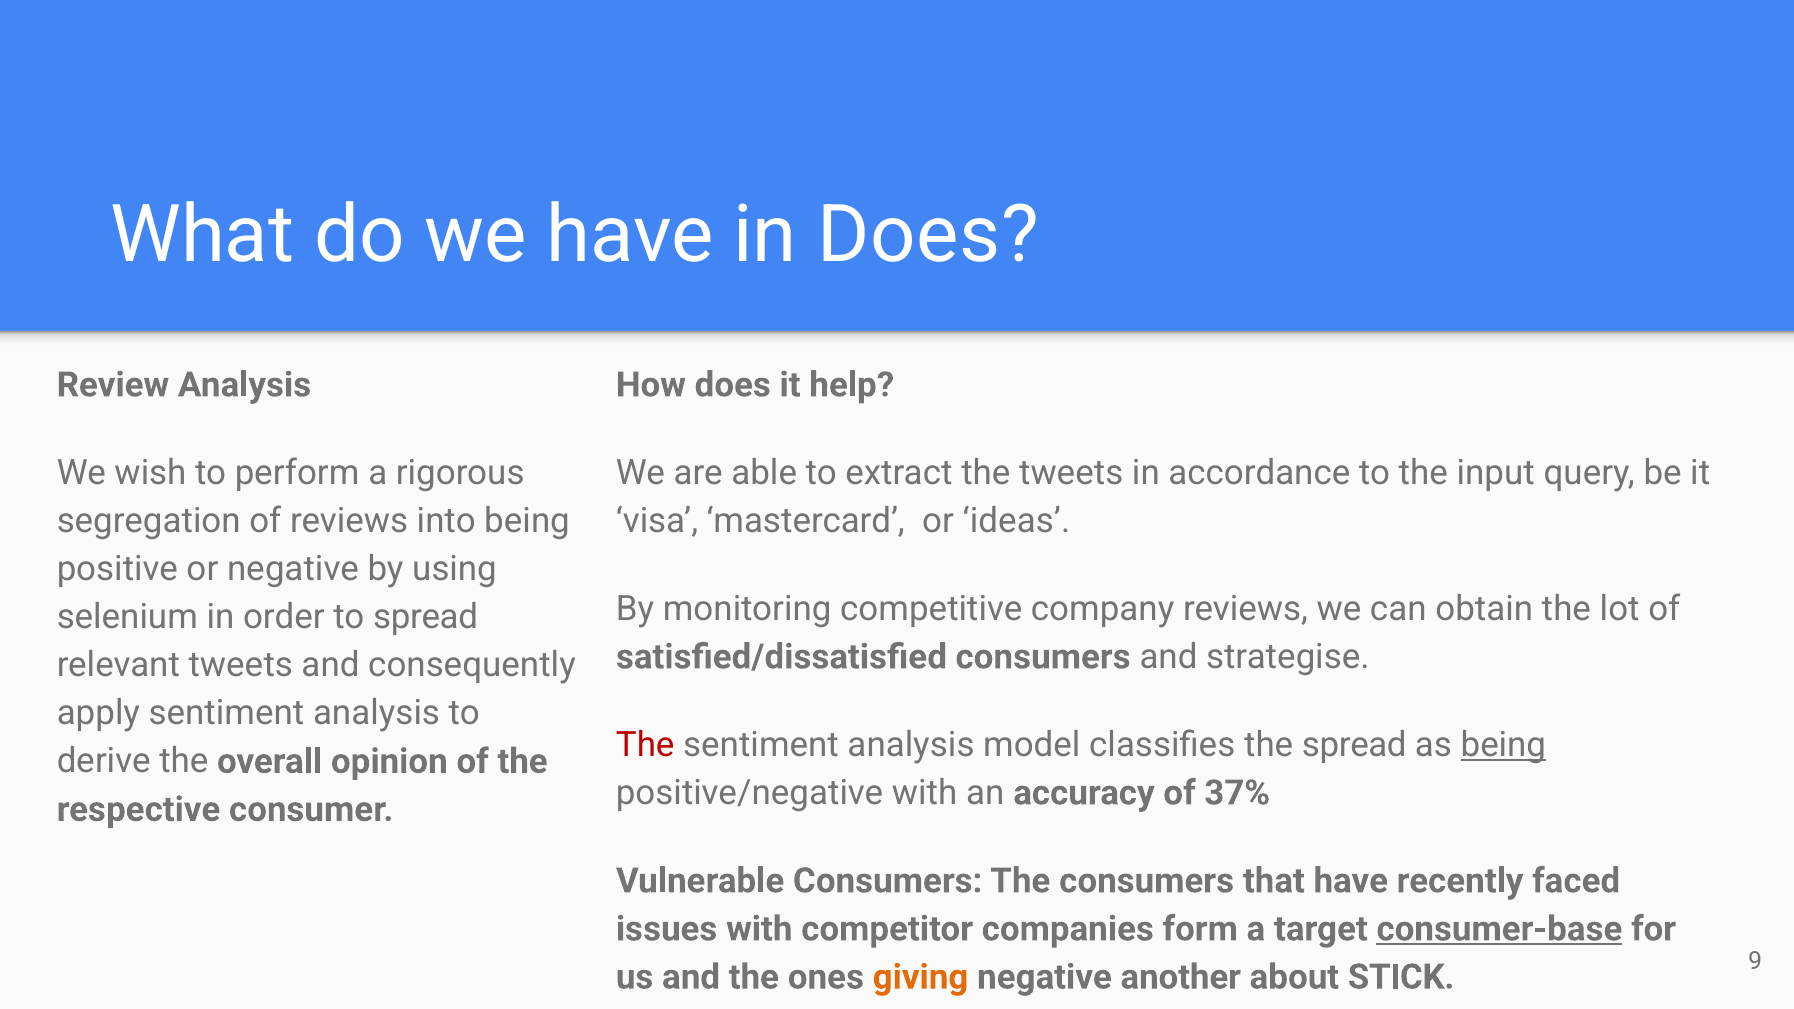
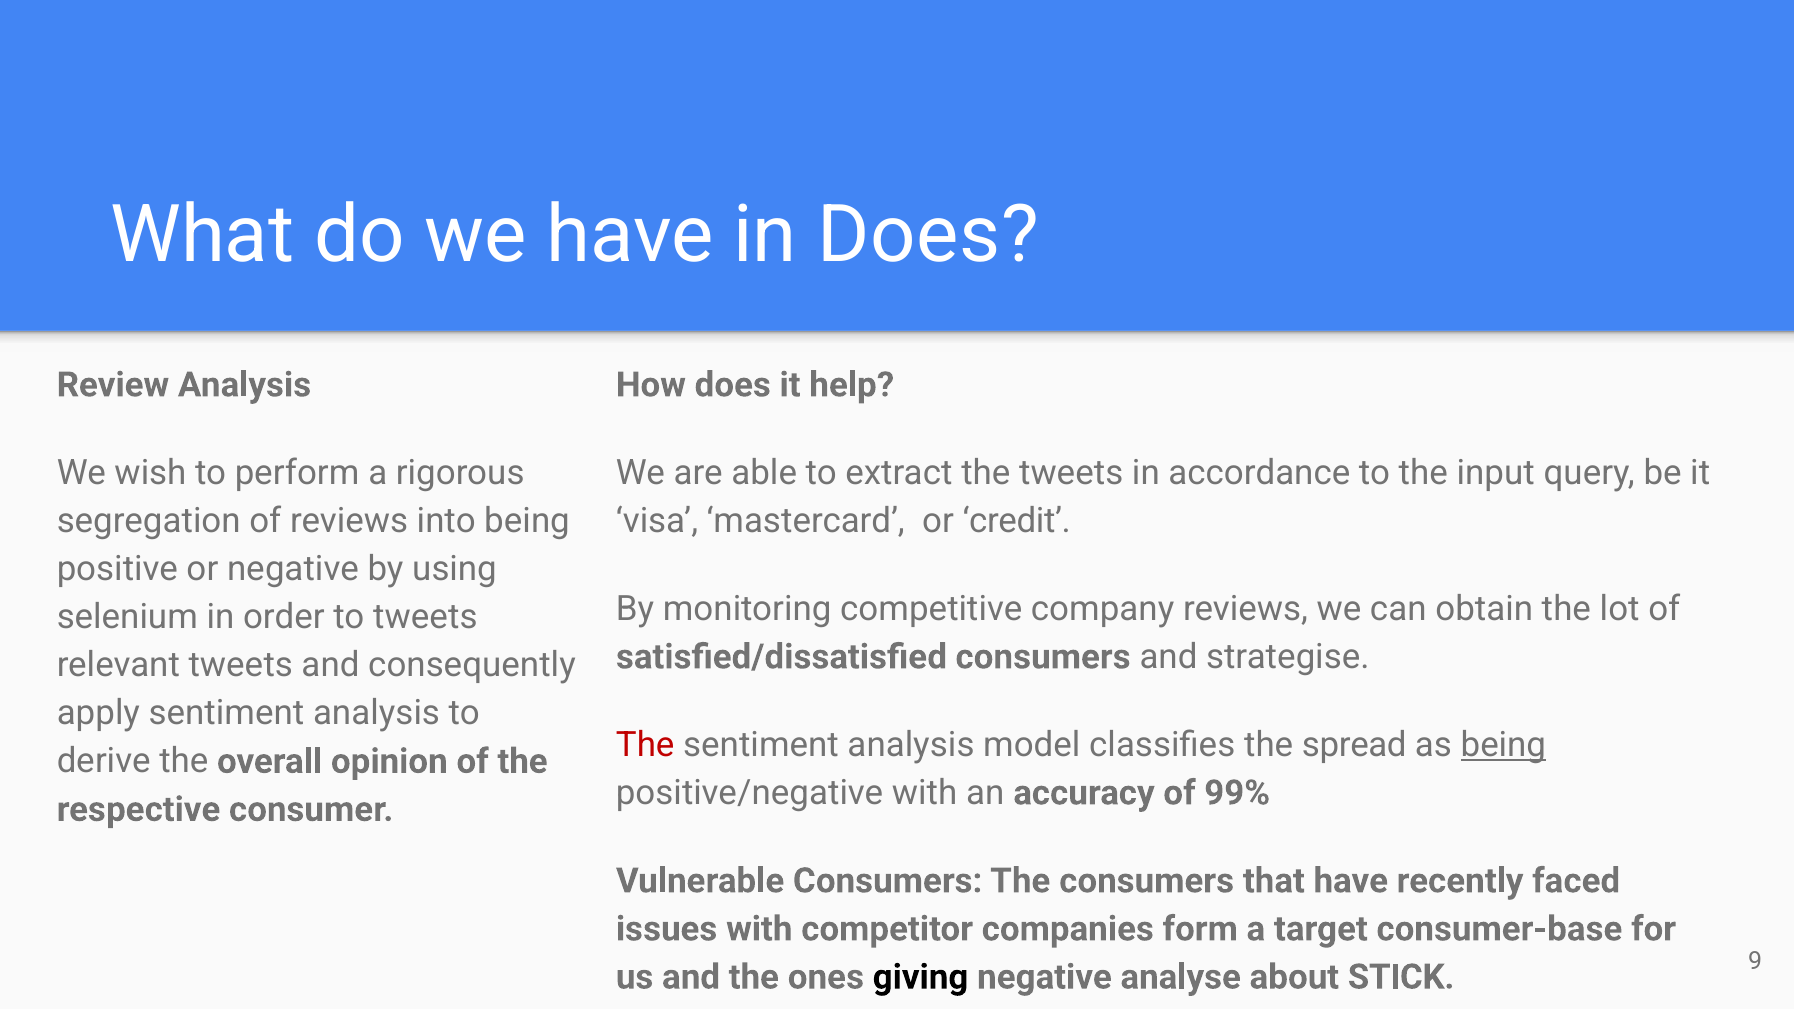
ideas: ideas -> credit
to spread: spread -> tweets
37%: 37% -> 99%
consumer-base underline: present -> none
giving colour: orange -> black
another: another -> analyse
